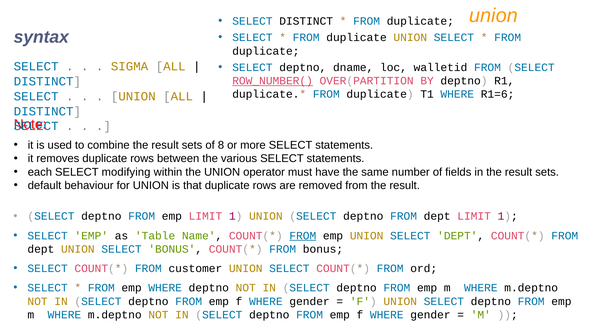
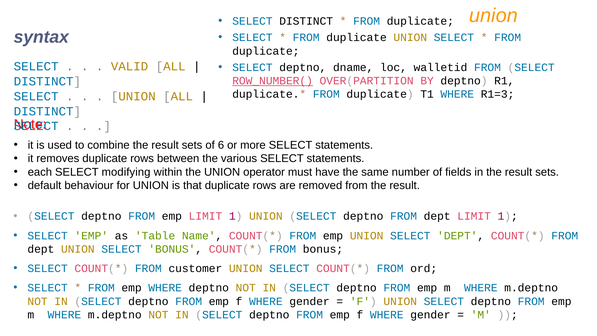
SIGMA: SIGMA -> VALID
R1=6: R1=6 -> R1=3
8: 8 -> 6
FROM at (303, 236) underline: present -> none
